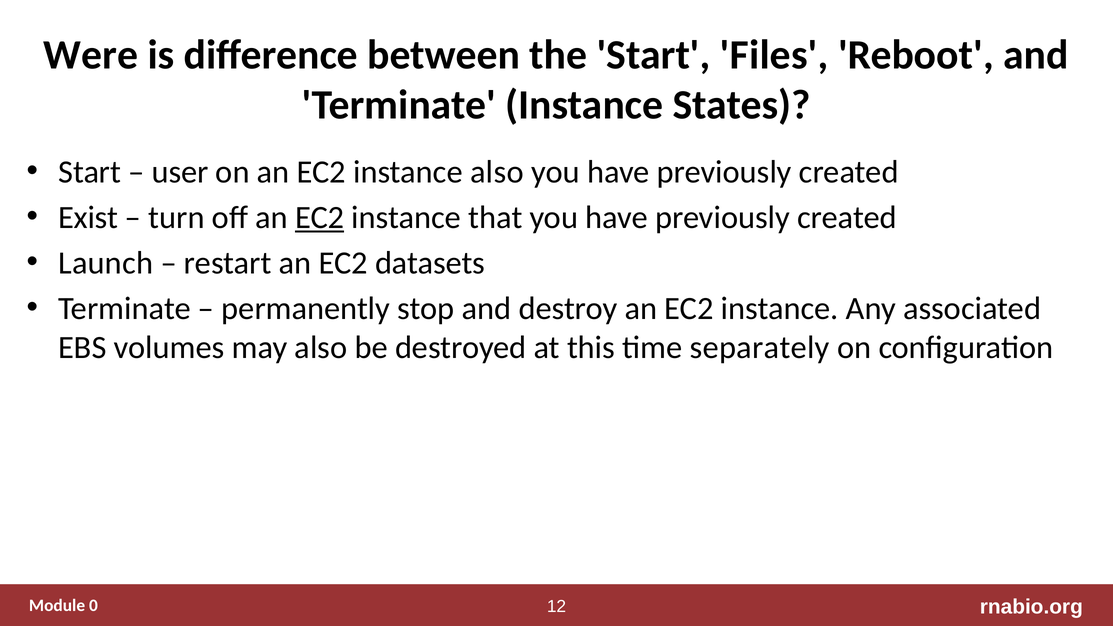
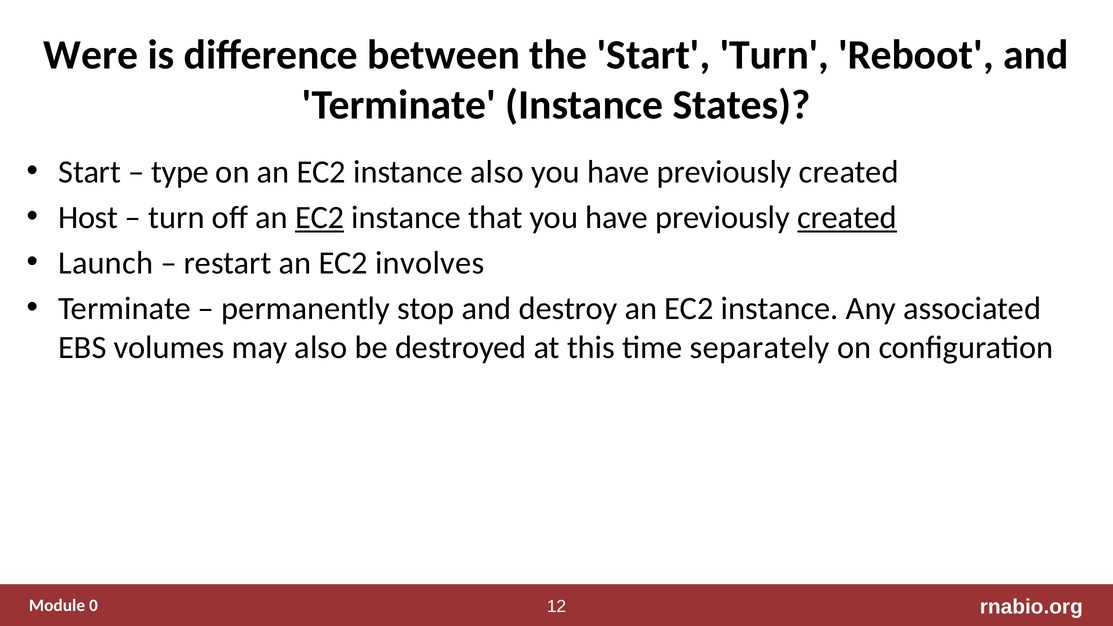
Start Files: Files -> Turn
user: user -> type
Exist: Exist -> Host
created at (847, 217) underline: none -> present
datasets: datasets -> involves
